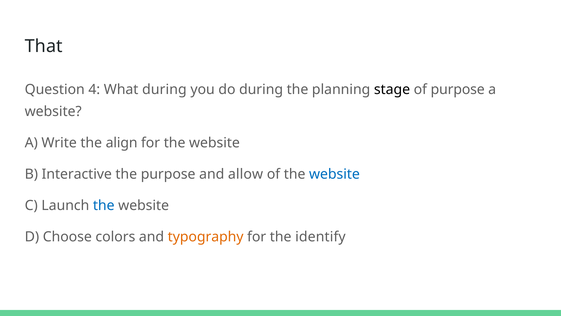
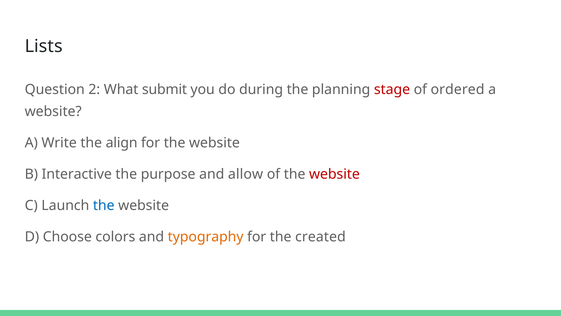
That: That -> Lists
4: 4 -> 2
What during: during -> submit
stage colour: black -> red
of purpose: purpose -> ordered
website at (334, 174) colour: blue -> red
identify: identify -> created
